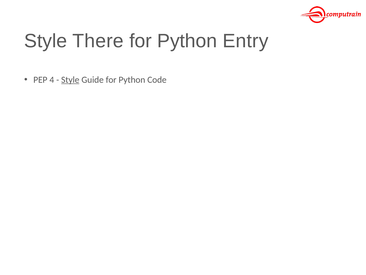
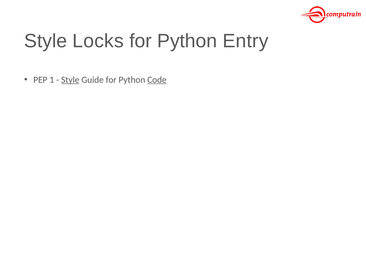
There: There -> Locks
4: 4 -> 1
Code underline: none -> present
